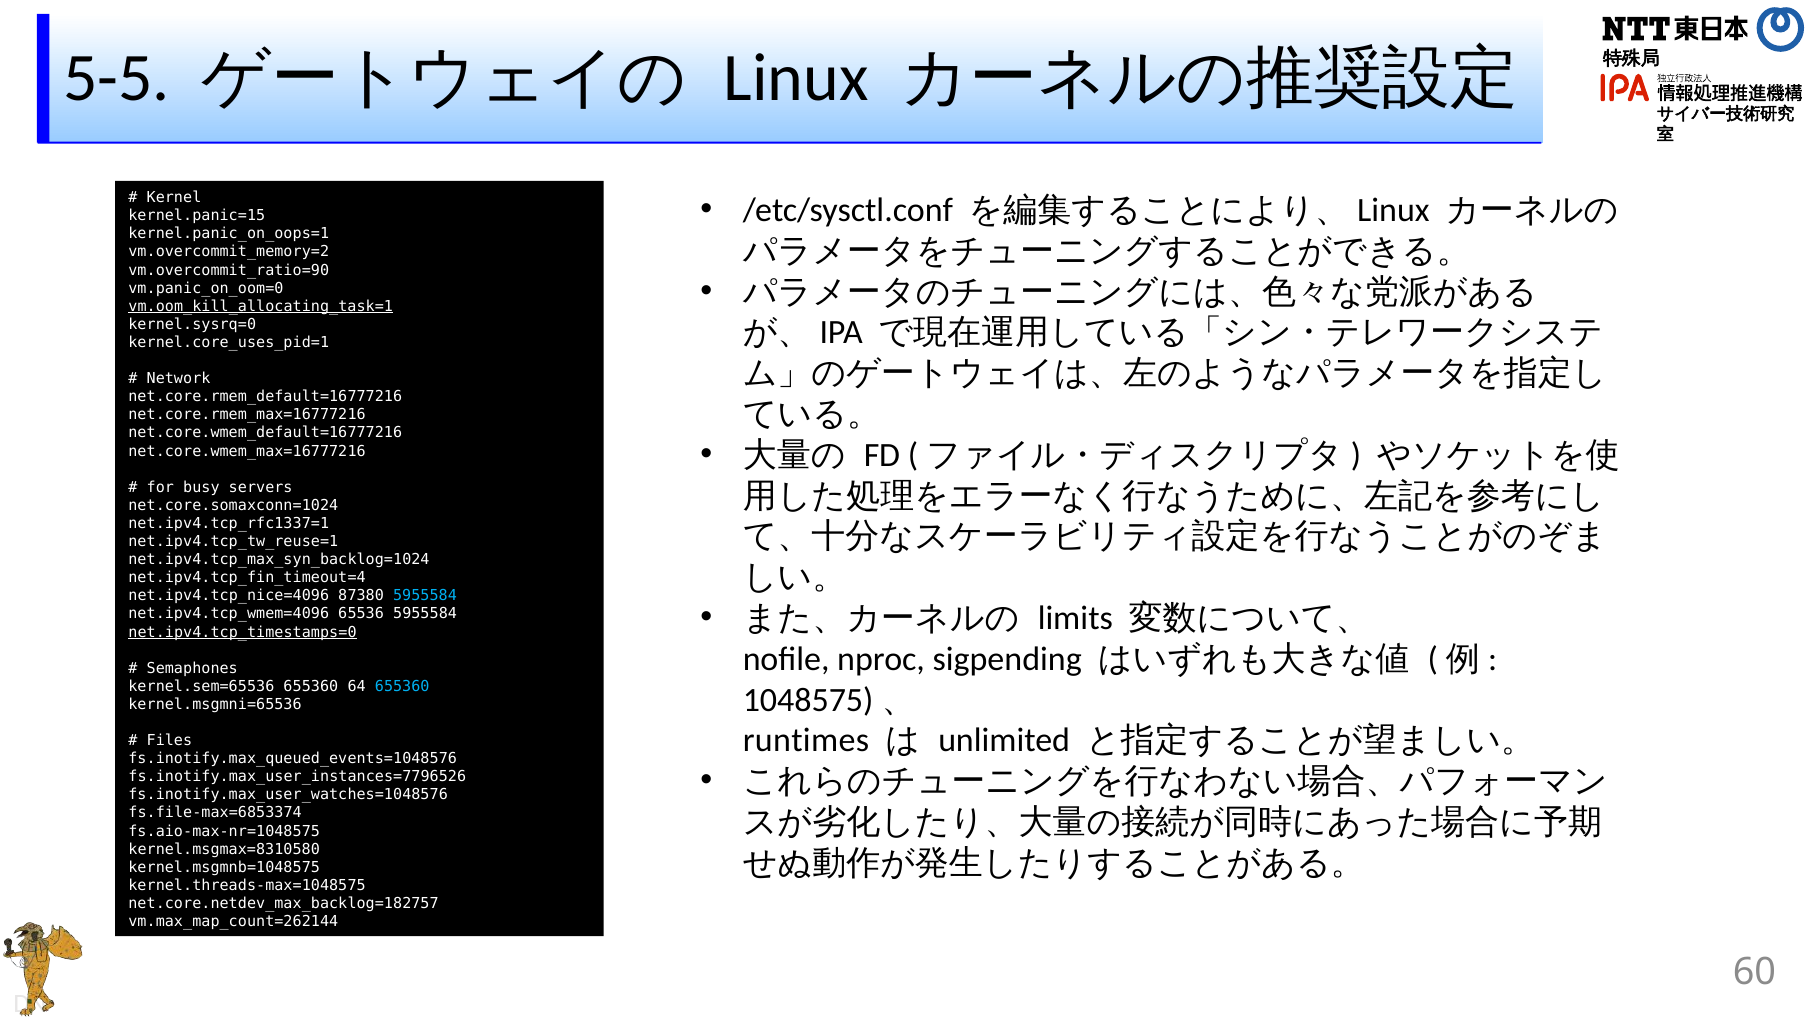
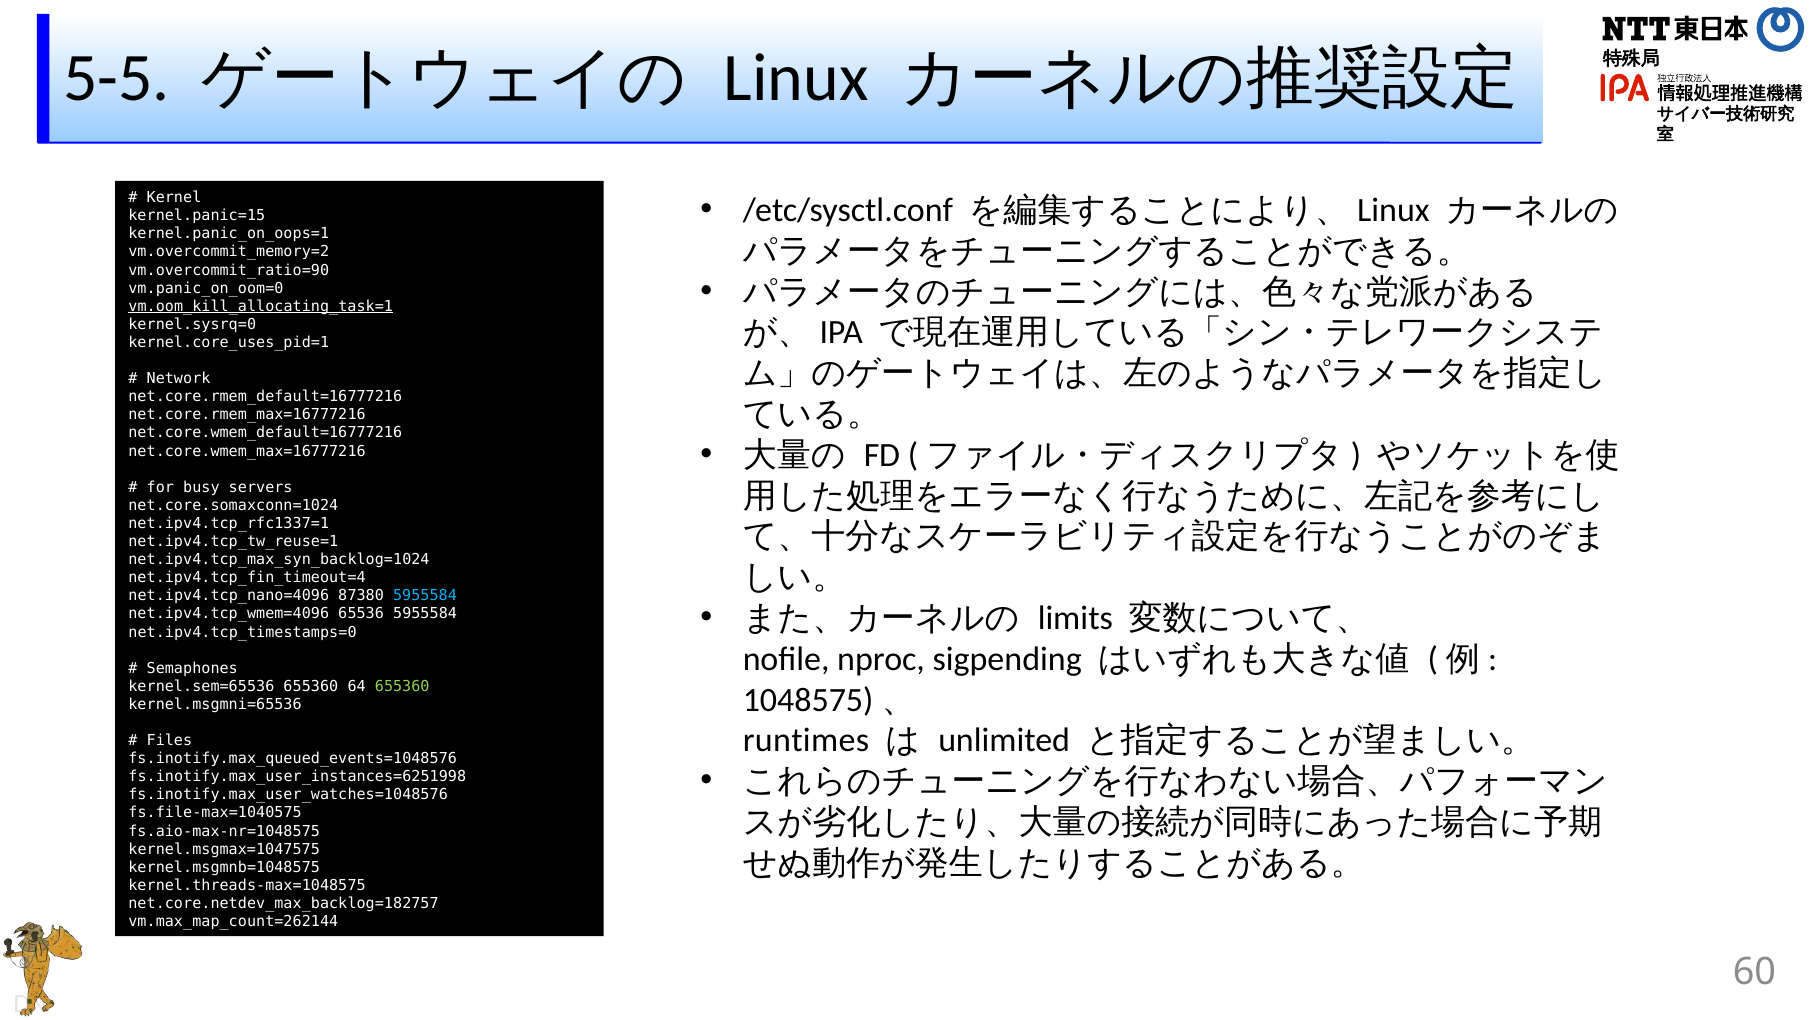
net.ipv4.tcp_nice=4096: net.ipv4.tcp_nice=4096 -> net.ipv4.tcp_nano=4096
net.ipv4.tcp_timestamps=0 underline: present -> none
655360 at (402, 686) colour: light blue -> light green
fs.inotify.max_user_instances=7796526: fs.inotify.max_user_instances=7796526 -> fs.inotify.max_user_instances=6251998
fs.file-max=6853374: fs.file-max=6853374 -> fs.file-max=1040575
kernel.msgmax=8310580: kernel.msgmax=8310580 -> kernel.msgmax=1047575
